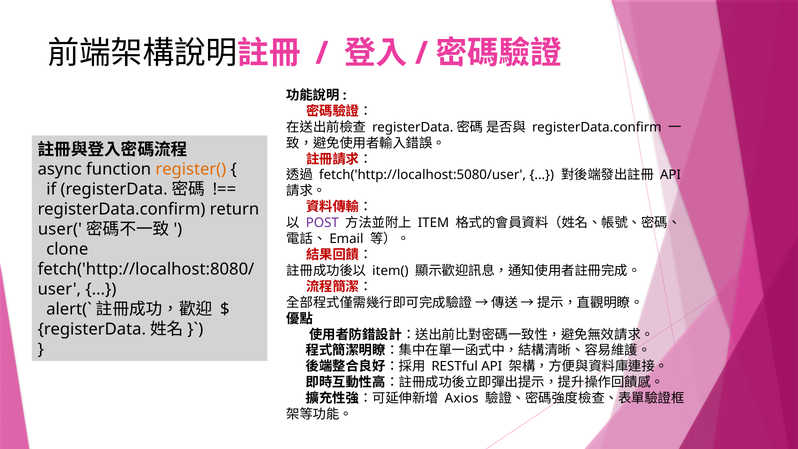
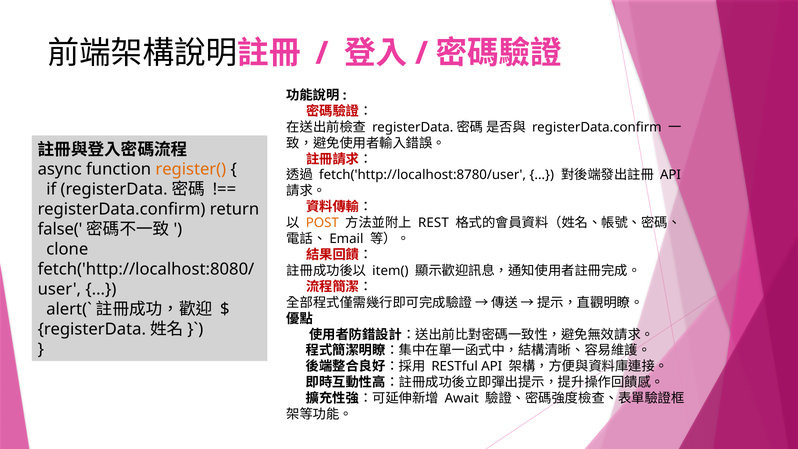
fetch('http://localhost:5080/user: fetch('http://localhost:5080/user -> fetch('http://localhost:8780/user
POST colour: purple -> orange
ITEM: ITEM -> REST
user(: user( -> false(
Axios: Axios -> Await
